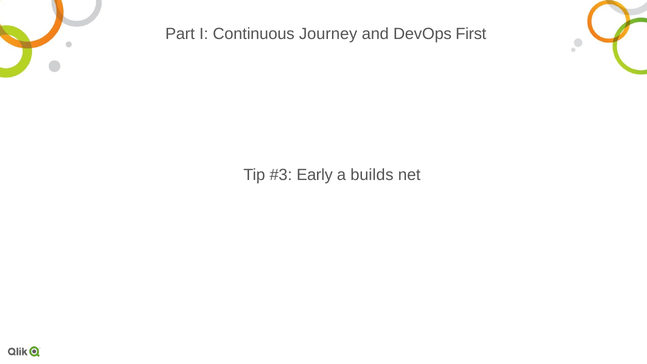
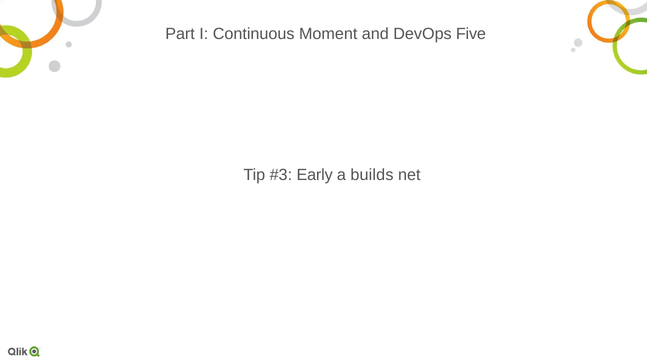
Journey: Journey -> Moment
First: First -> Five
